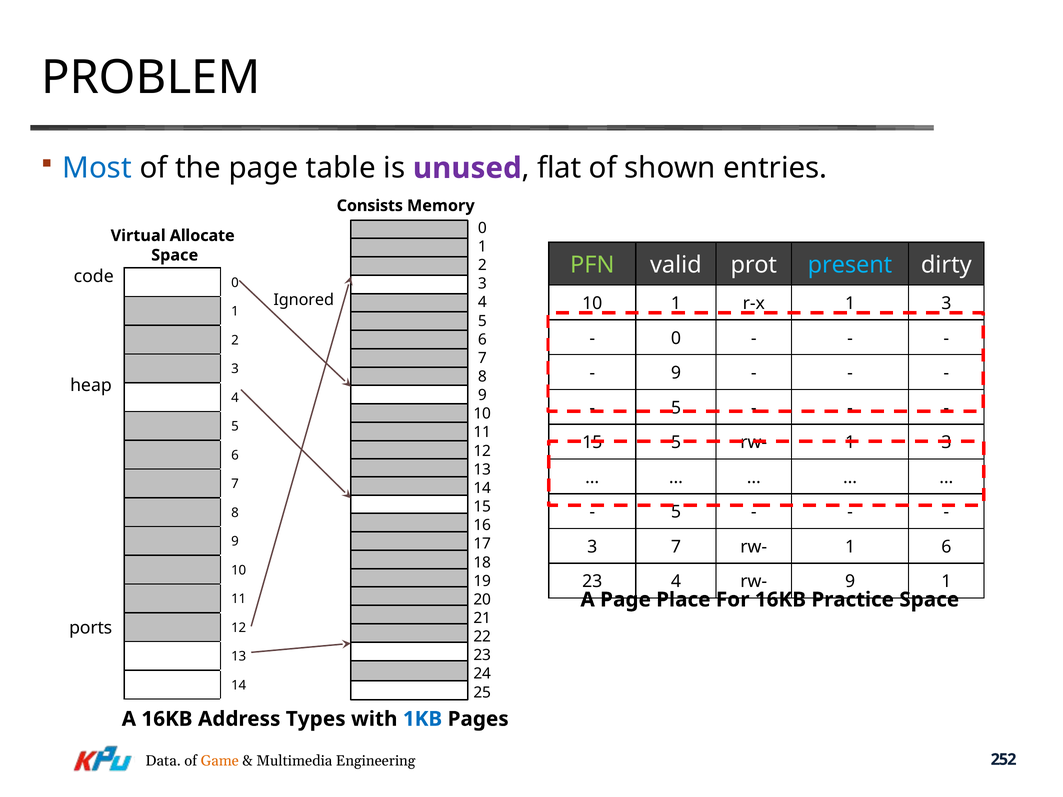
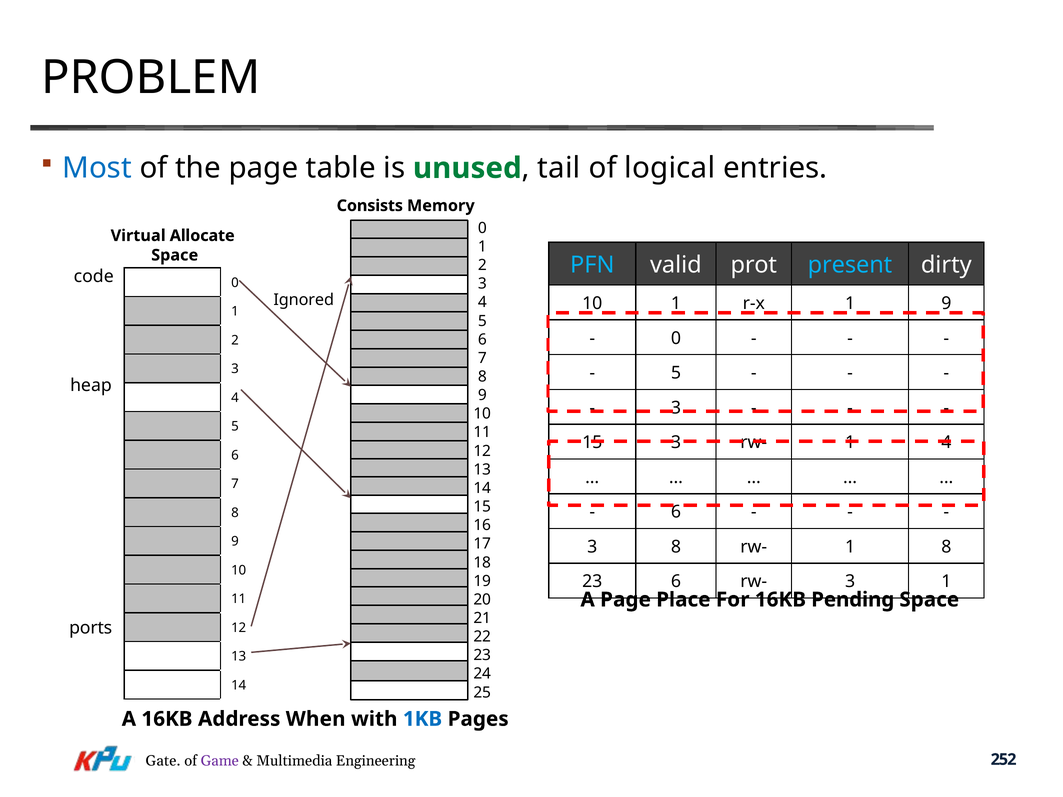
unused colour: purple -> green
flat: flat -> tail
shown: shown -> logical
PFN colour: light green -> light blue
r-x 1 3: 3 -> 9
9 at (676, 373): 9 -> 5
5 at (676, 408): 5 -> 3
15 5: 5 -> 3
rw- 1 3: 3 -> 4
5 at (676, 512): 5 -> 6
3 7: 7 -> 8
1 6: 6 -> 8
23 4: 4 -> 6
rw- 9: 9 -> 3
Practice: Practice -> Pending
Types: Types -> When
Data: Data -> Gate
Game colour: orange -> purple
